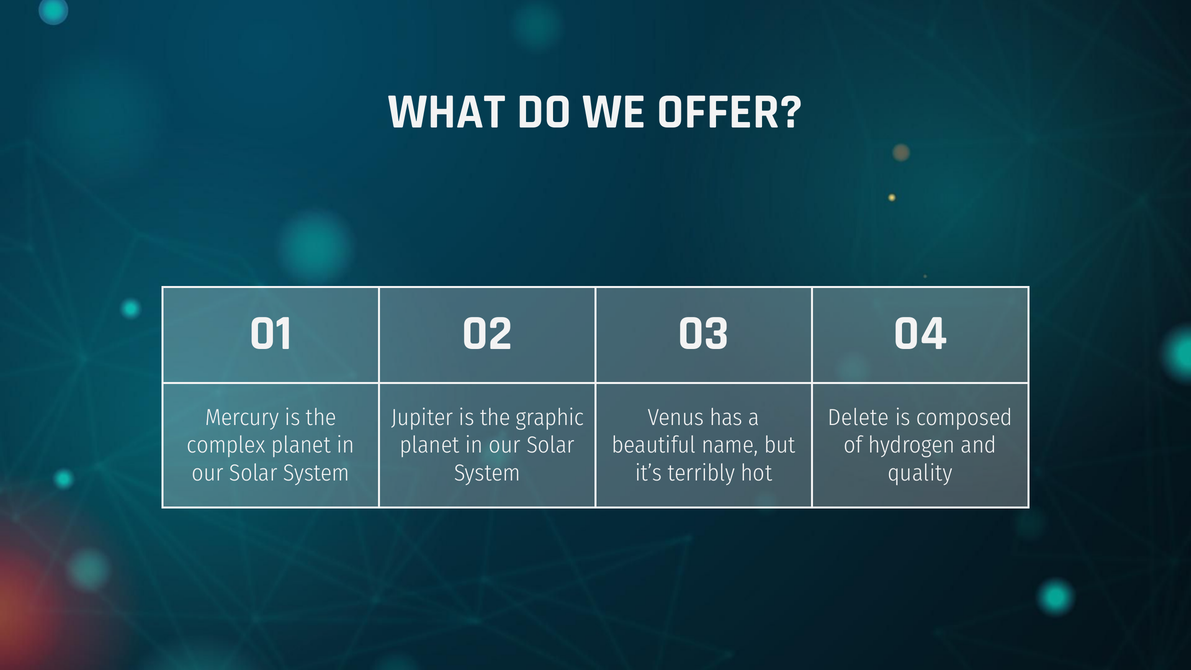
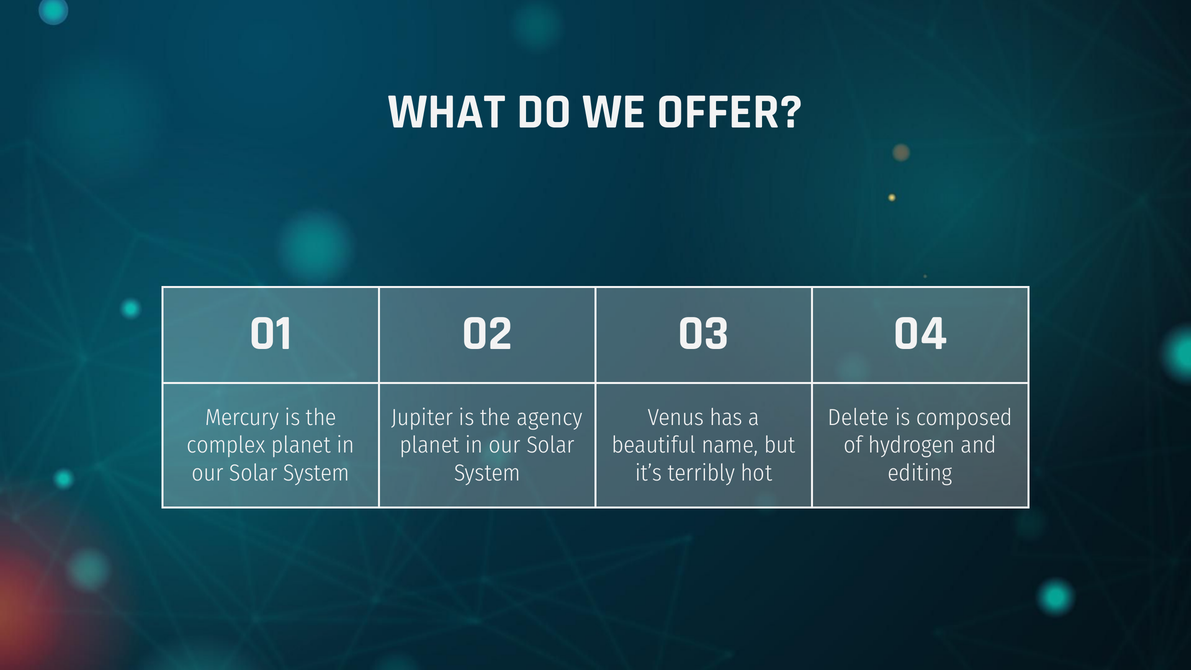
graphic: graphic -> agency
quality: quality -> editing
